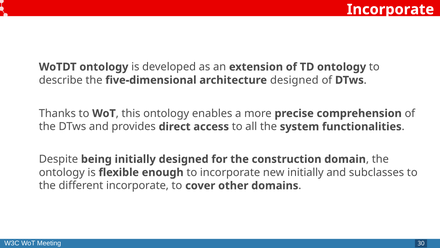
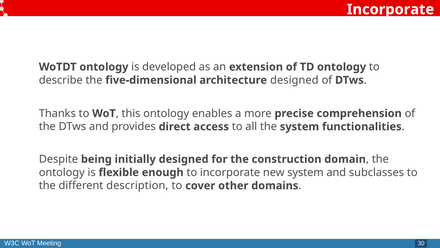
new initially: initially -> system
different incorporate: incorporate -> description
